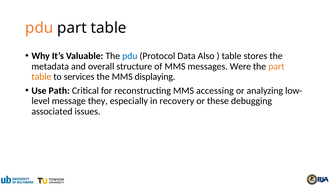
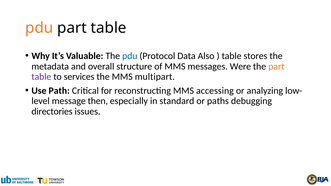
table at (41, 77) colour: orange -> purple
displaying: displaying -> multipart
they: they -> then
recovery: recovery -> standard
these: these -> paths
associated: associated -> directories
